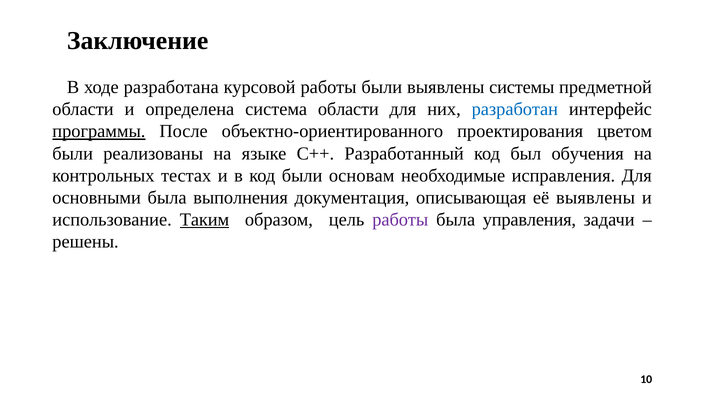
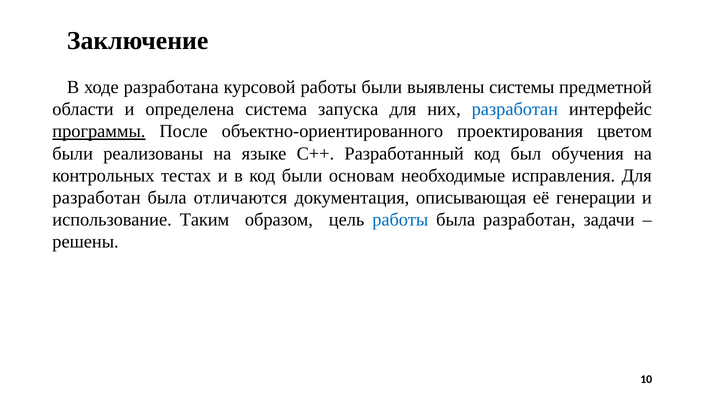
система области: области -> запуска
основными at (97, 198): основными -> разработан
выполнения: выполнения -> отличаются
её выявлены: выявлены -> генерации
Таким underline: present -> none
работы at (400, 220) colour: purple -> blue
была управления: управления -> разработан
